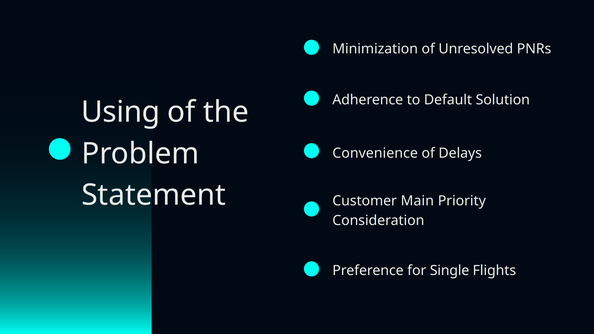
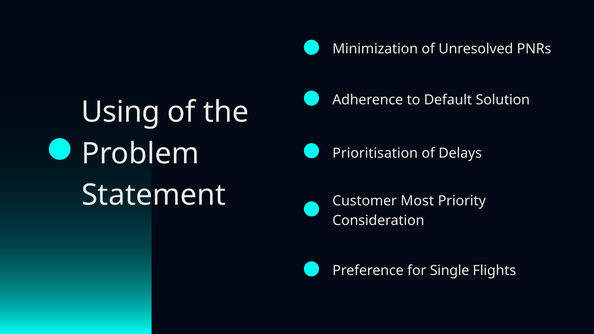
Convenience: Convenience -> Prioritisation
Main: Main -> Most
